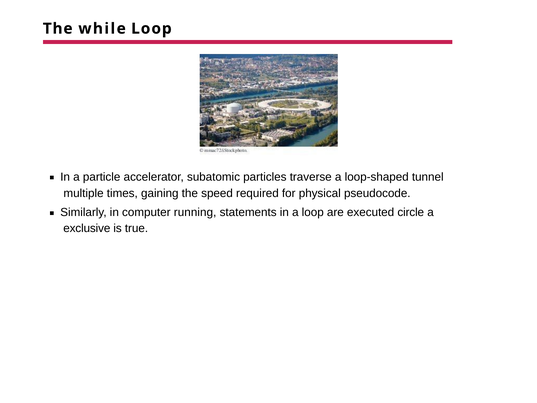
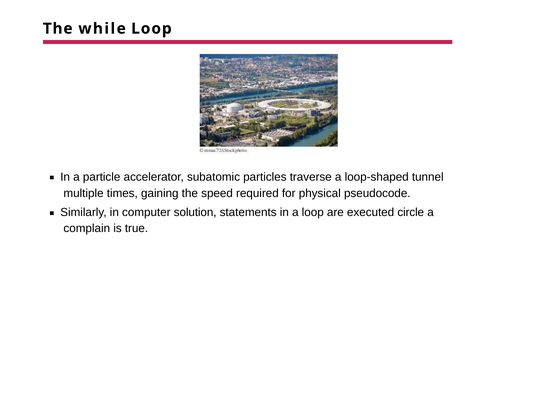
running: running -> solution
exclusive: exclusive -> complain
